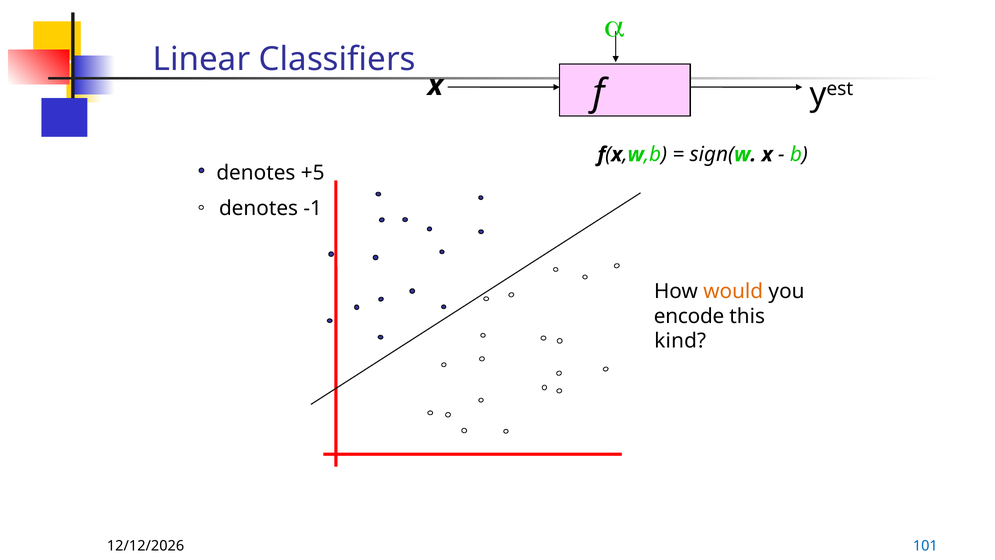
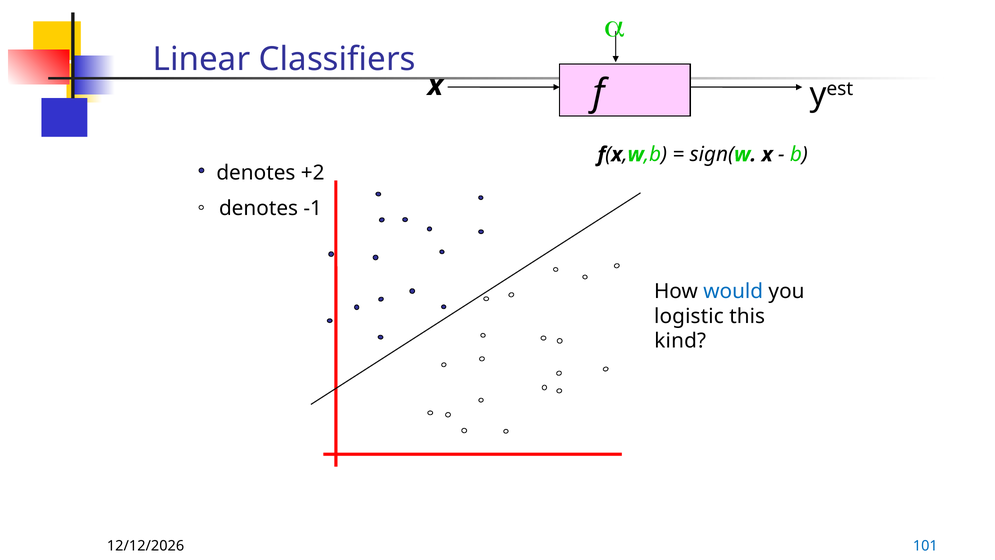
+5: +5 -> +2
would colour: orange -> blue
encode: encode -> logistic
